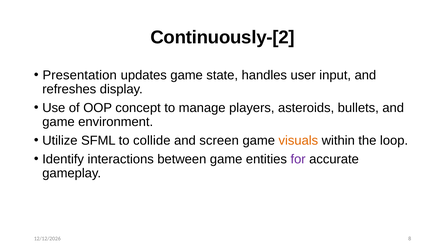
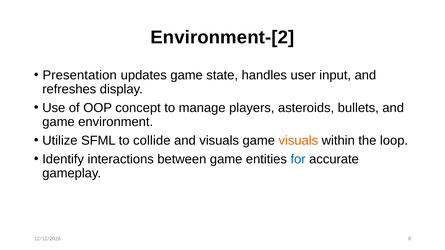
Continuously-[2: Continuously-[2 -> Environment-[2
and screen: screen -> visuals
for colour: purple -> blue
